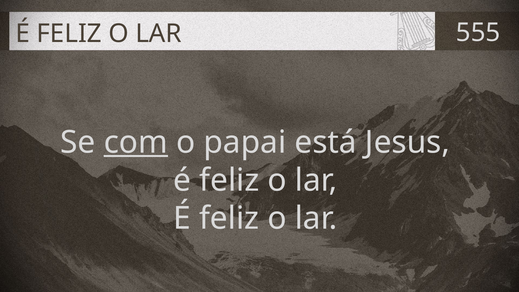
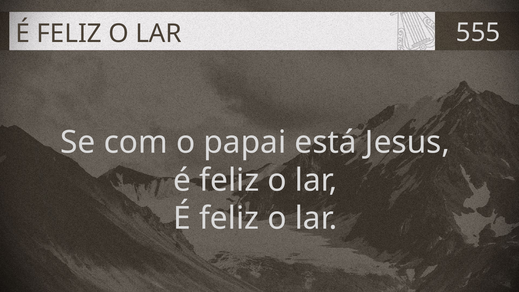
com underline: present -> none
